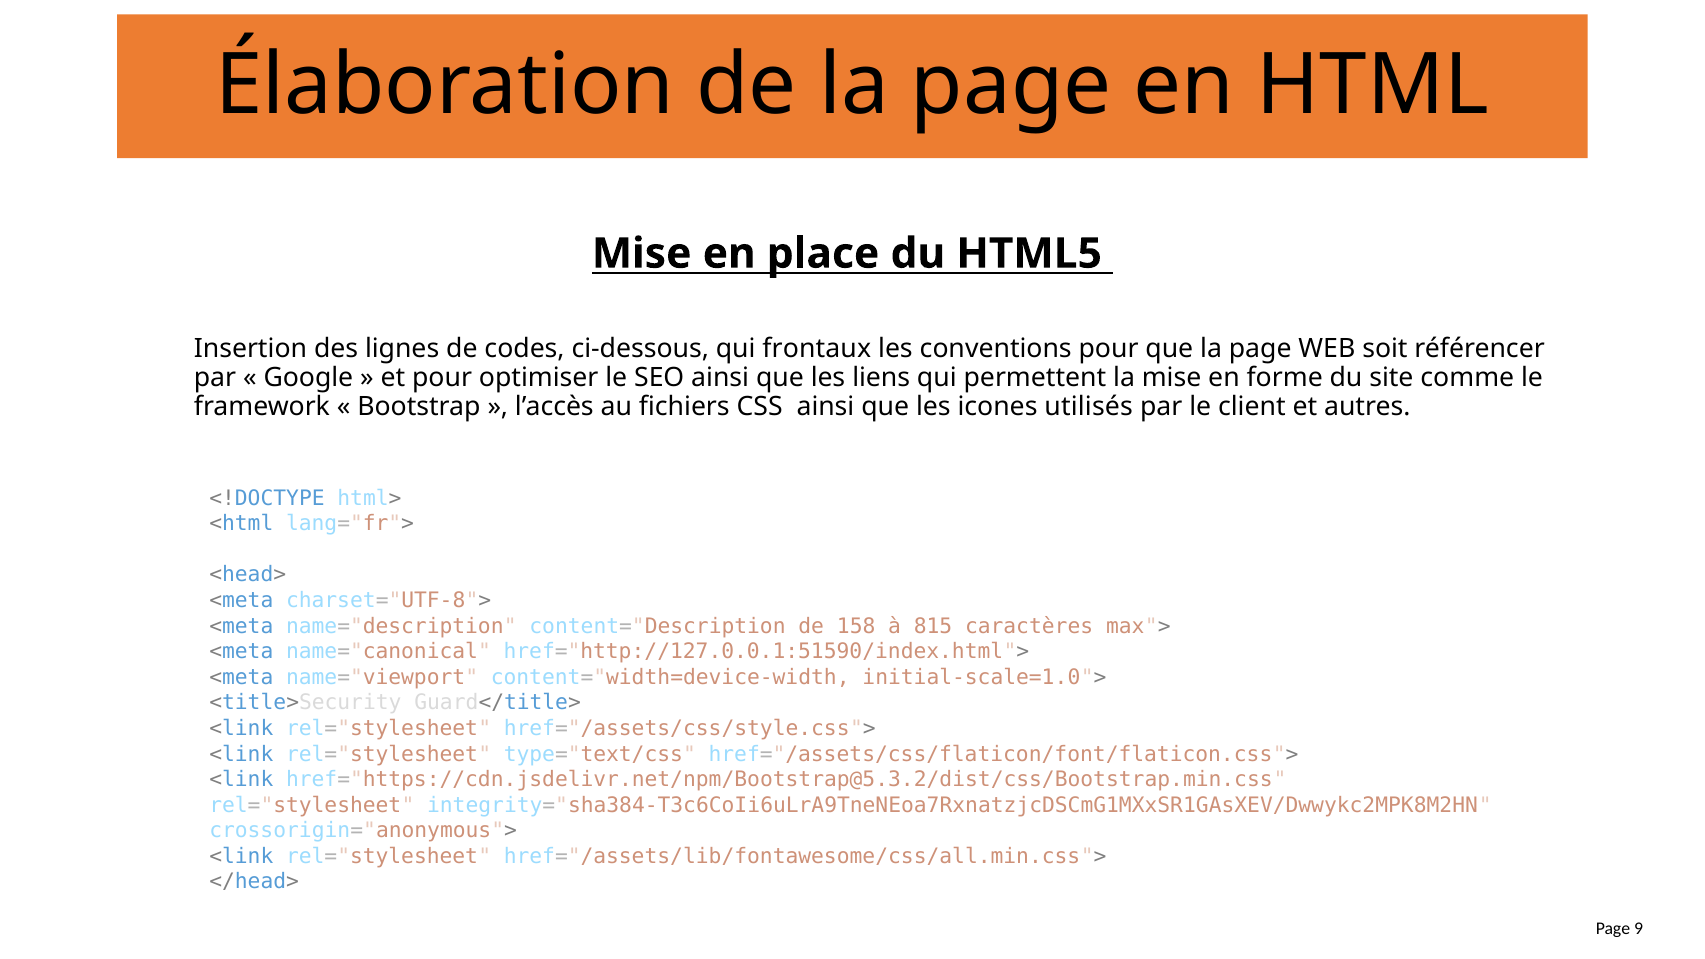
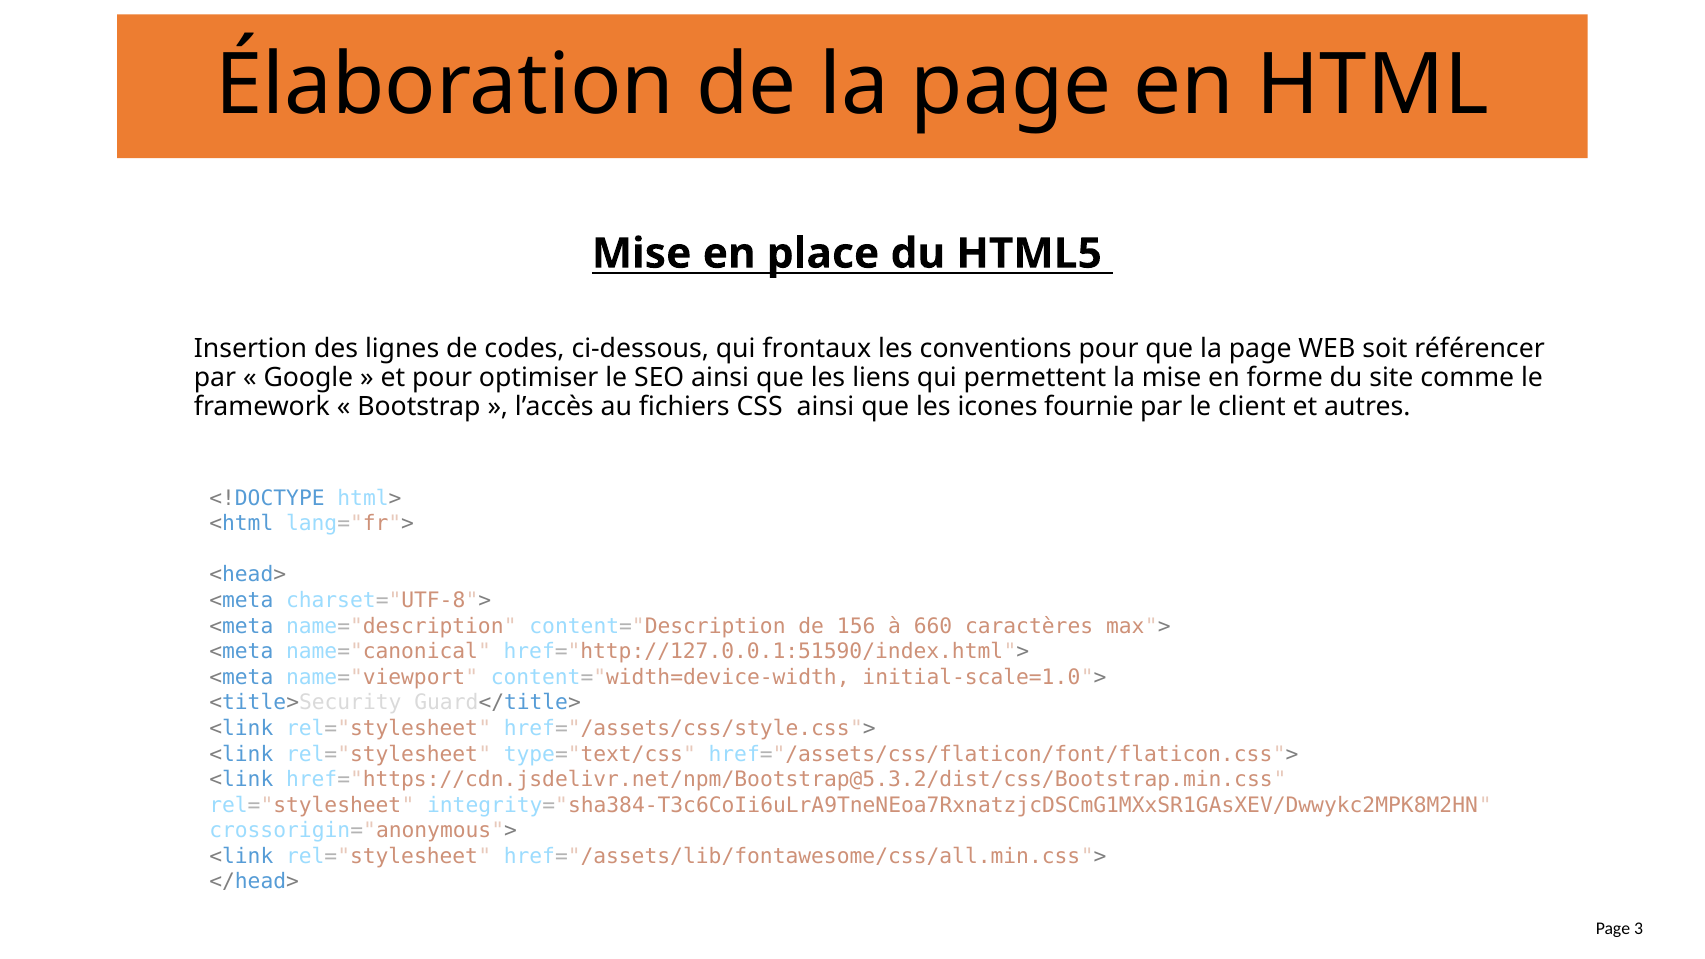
utilisés: utilisés -> fournie
158: 158 -> 156
815: 815 -> 660
9: 9 -> 3
